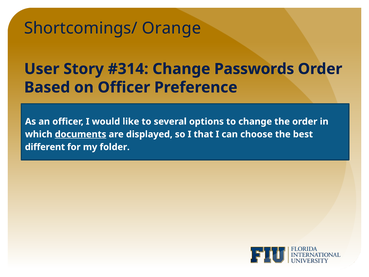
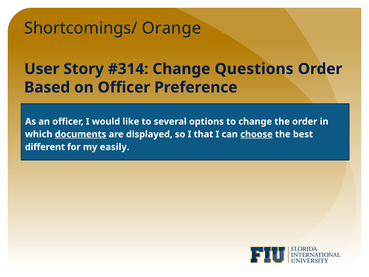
Passwords: Passwords -> Questions
choose underline: none -> present
folder: folder -> easily
